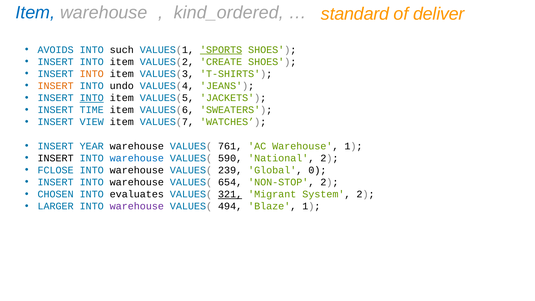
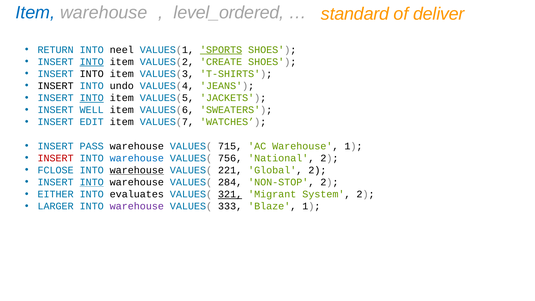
kind_ordered: kind_ordered -> level_ordered
AVOIDS: AVOIDS -> RETURN
such: such -> neel
INTO at (92, 62) underline: none -> present
INTO at (92, 74) colour: orange -> black
INSERT at (56, 86) colour: orange -> black
TIME: TIME -> WELL
VIEW: VIEW -> EDIT
YEAR: YEAR -> PASS
761: 761 -> 715
INSERT at (56, 158) colour: black -> red
590: 590 -> 756
warehouse at (137, 170) underline: none -> present
239: 239 -> 221
Global 0: 0 -> 2
INTO at (92, 182) underline: none -> present
654: 654 -> 284
CHOSEN: CHOSEN -> EITHER
494: 494 -> 333
